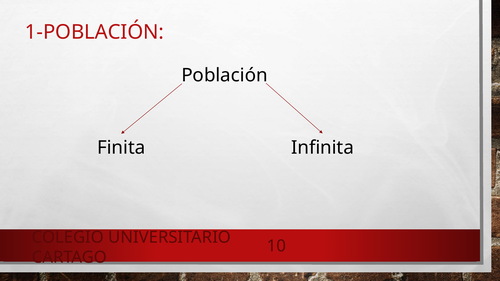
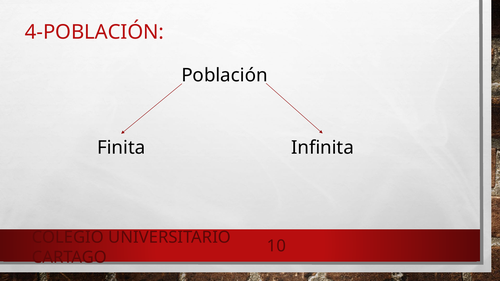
1-POBLACIÓN: 1-POBLACIÓN -> 4-POBLACIÓN
